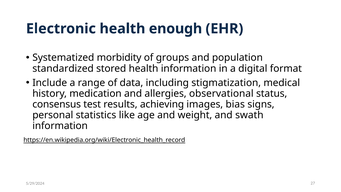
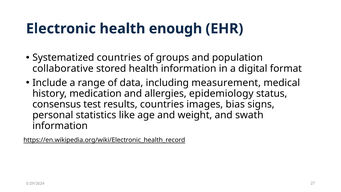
Systematized morbidity: morbidity -> countries
standardized: standardized -> collaborative
stigmatization: stigmatization -> measurement
observational: observational -> epidemiology
results achieving: achieving -> countries
